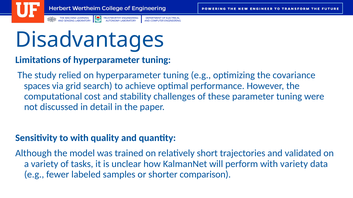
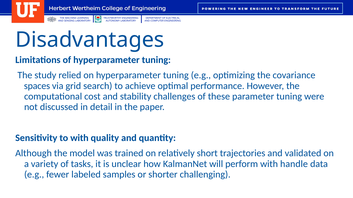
with variety: variety -> handle
comparison: comparison -> challenging
